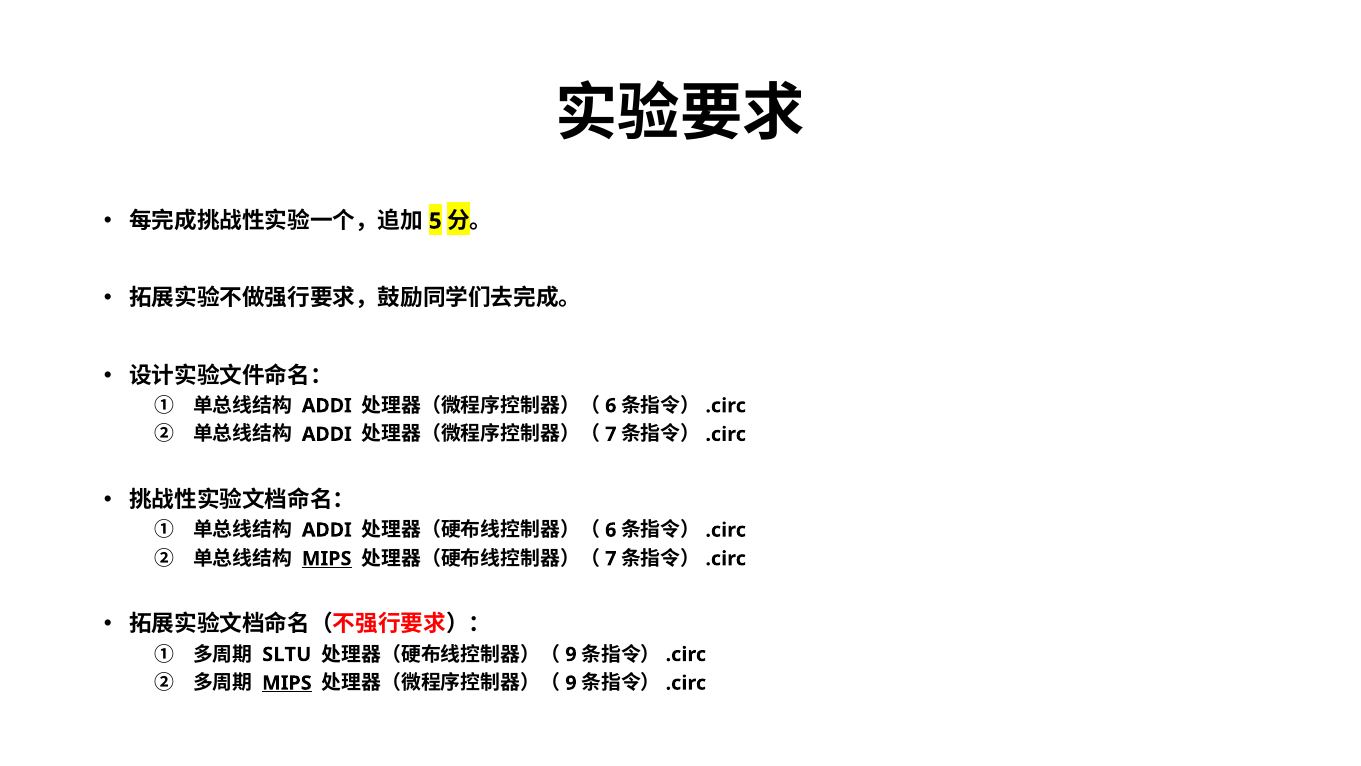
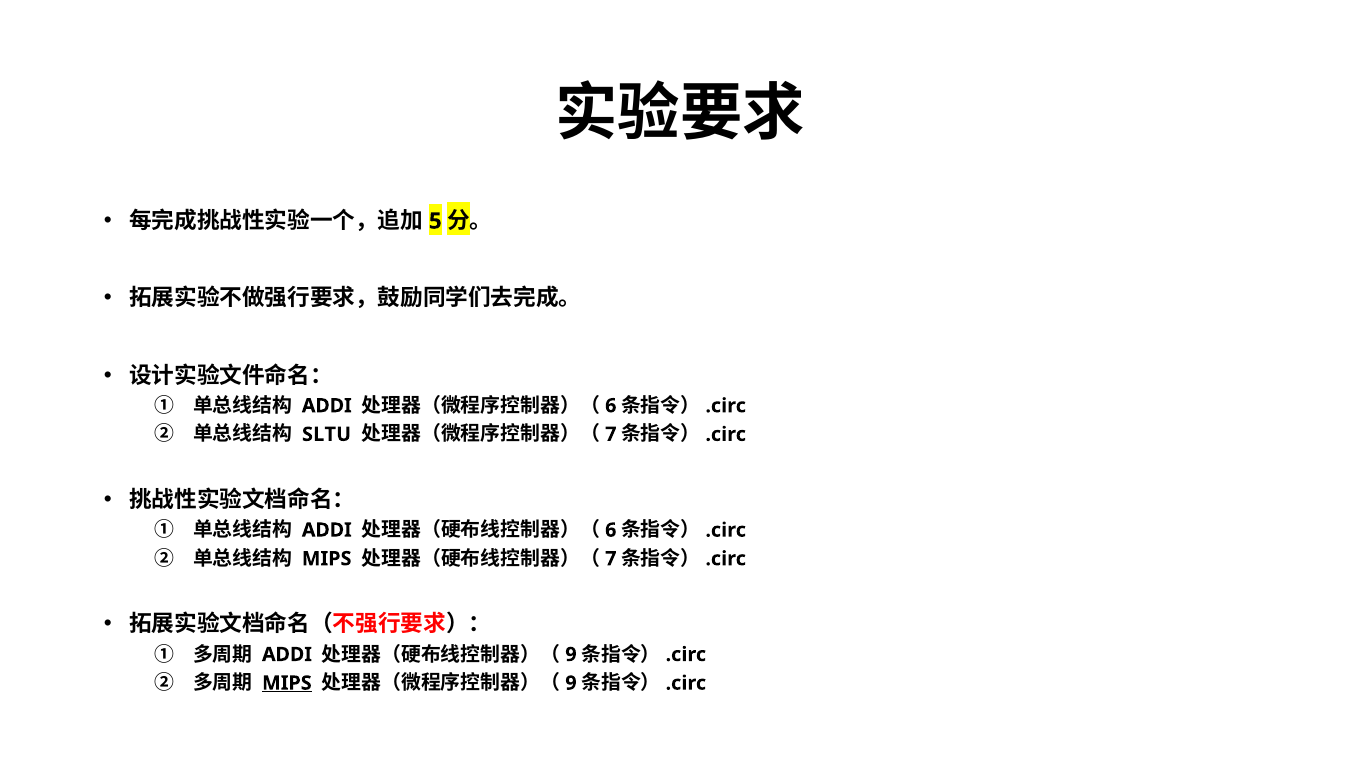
ADDI at (327, 434): ADDI -> SLTU
MIPS at (327, 558) underline: present -> none
SLTU at (287, 654): SLTU -> ADDI
